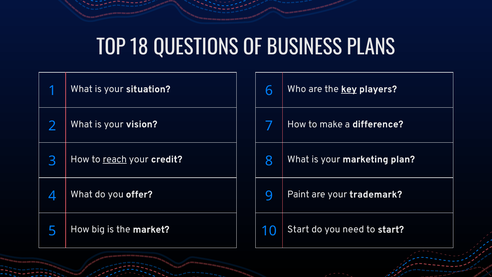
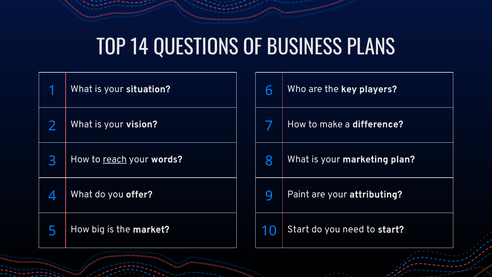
18: 18 -> 14
key underline: present -> none
credit: credit -> words
trademark: trademark -> attributing
